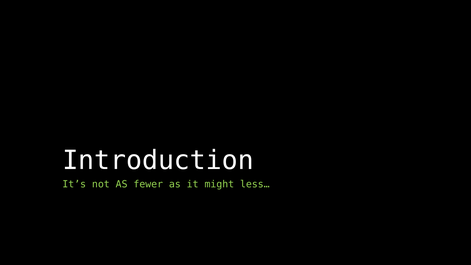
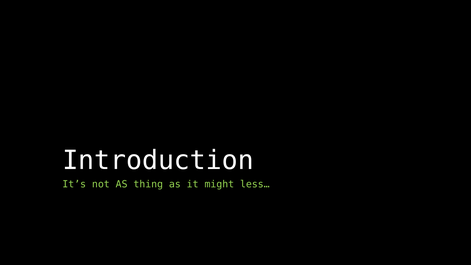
fewer: fewer -> thing
